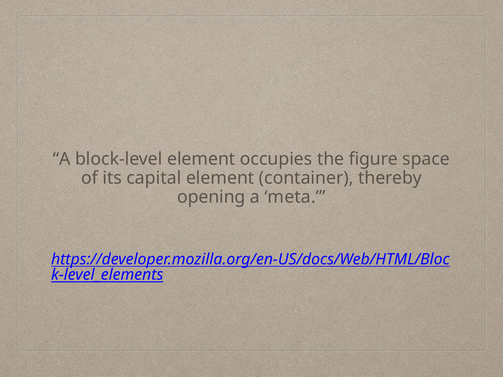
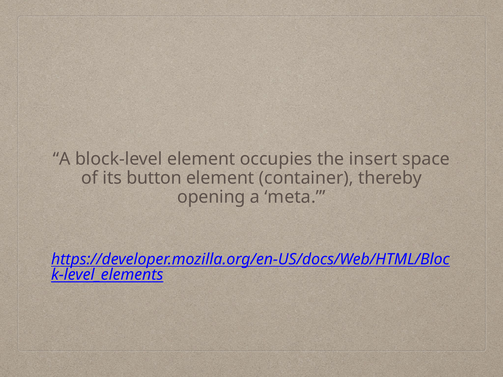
figure: figure -> insert
capital: capital -> button
